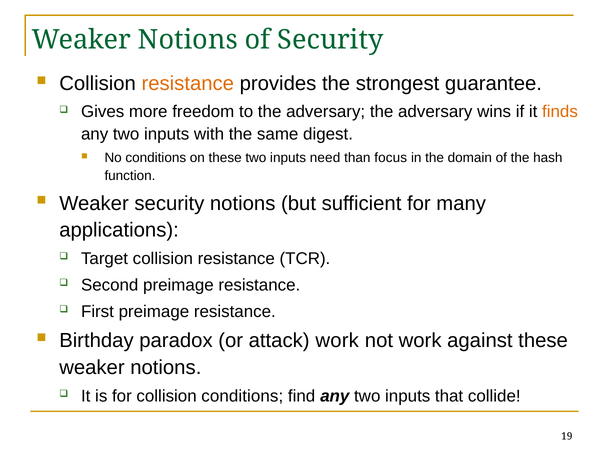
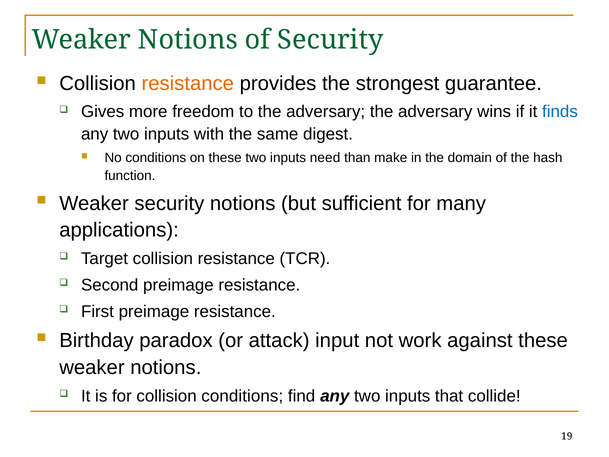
finds colour: orange -> blue
focus: focus -> make
attack work: work -> input
